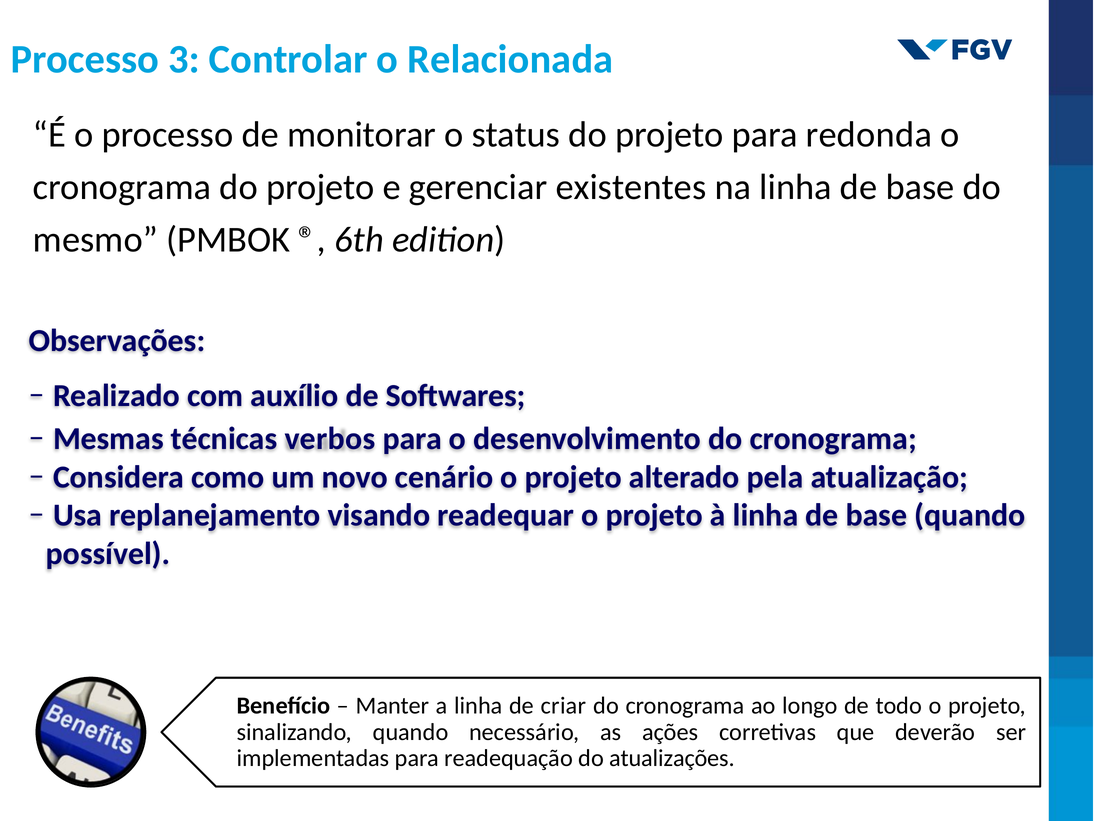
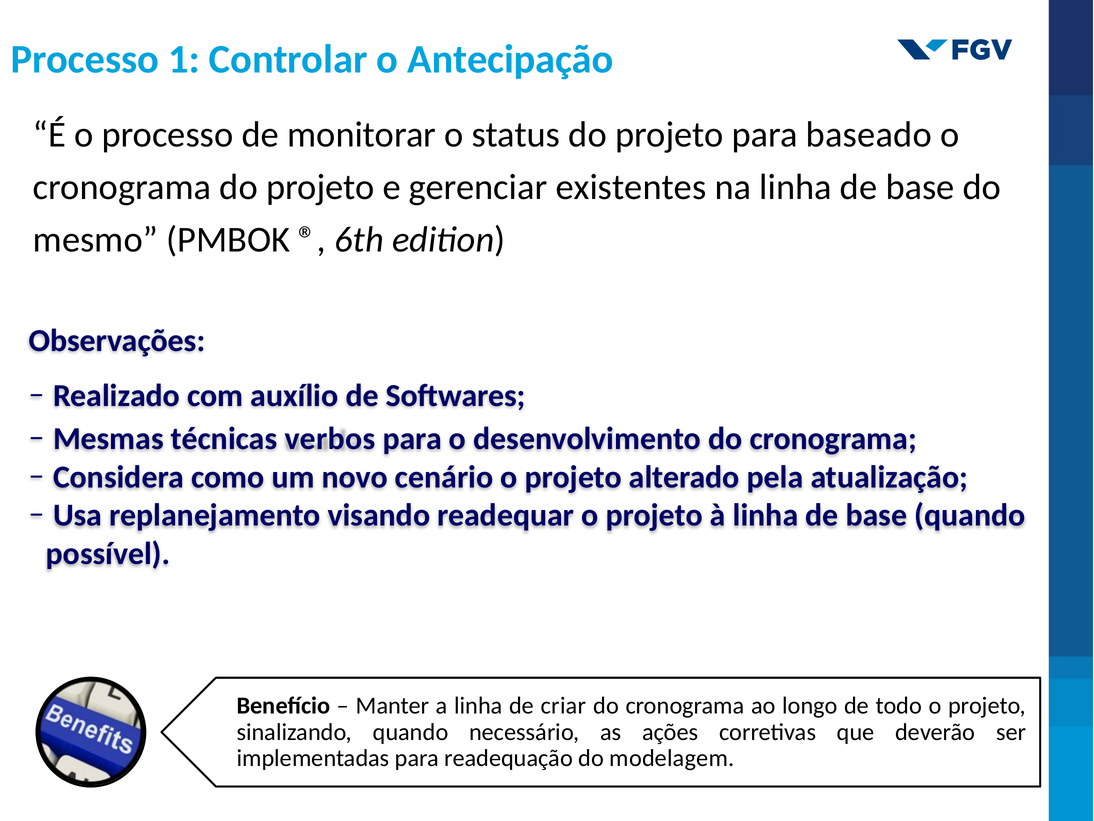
3: 3 -> 1
Relacionada: Relacionada -> Antecipação
redonda: redonda -> baseado
atualizações: atualizações -> modelagem
